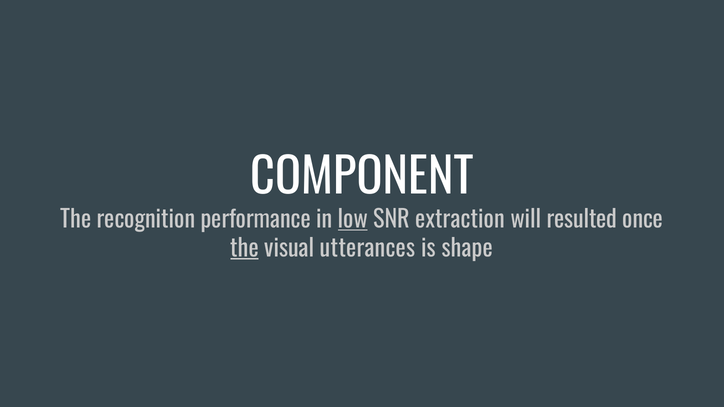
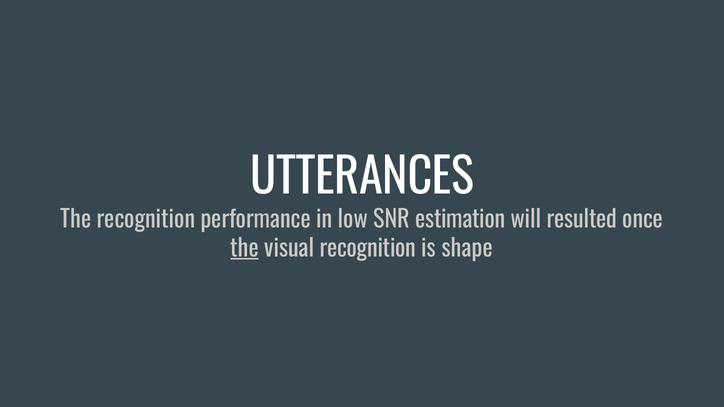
COMPONENT: COMPONENT -> UTTERANCES
low underline: present -> none
extraction: extraction -> estimation
visual utterances: utterances -> recognition
